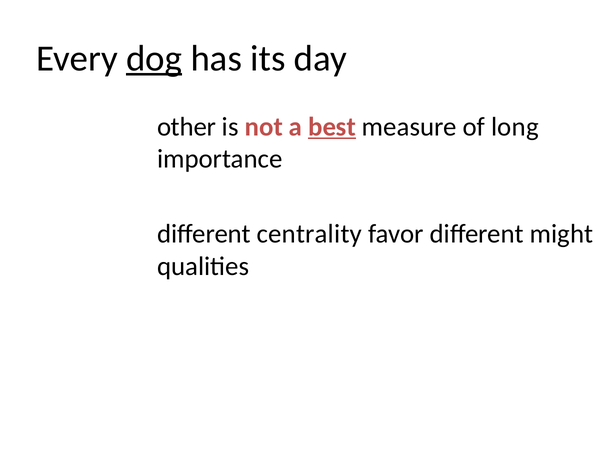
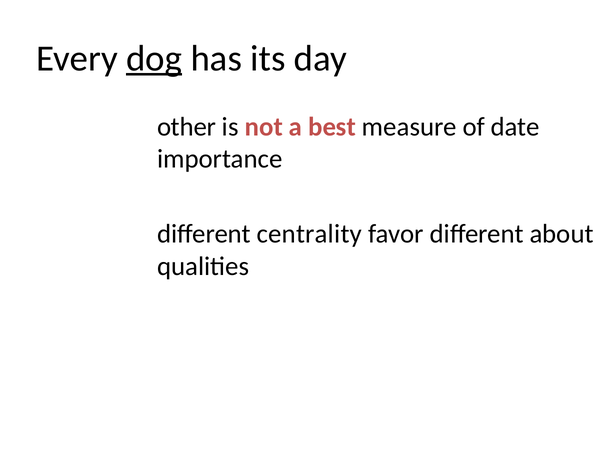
best underline: present -> none
long: long -> date
might: might -> about
